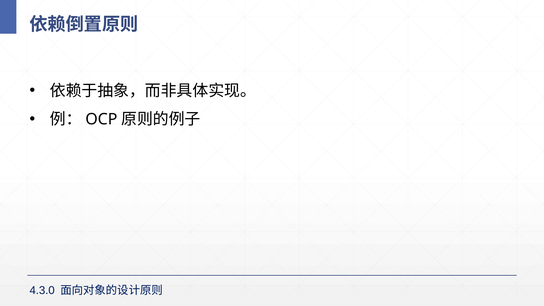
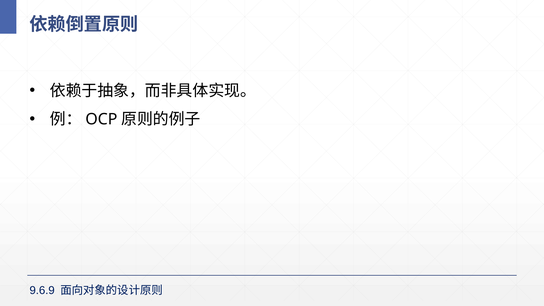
4.3.0: 4.3.0 -> 9.6.9
